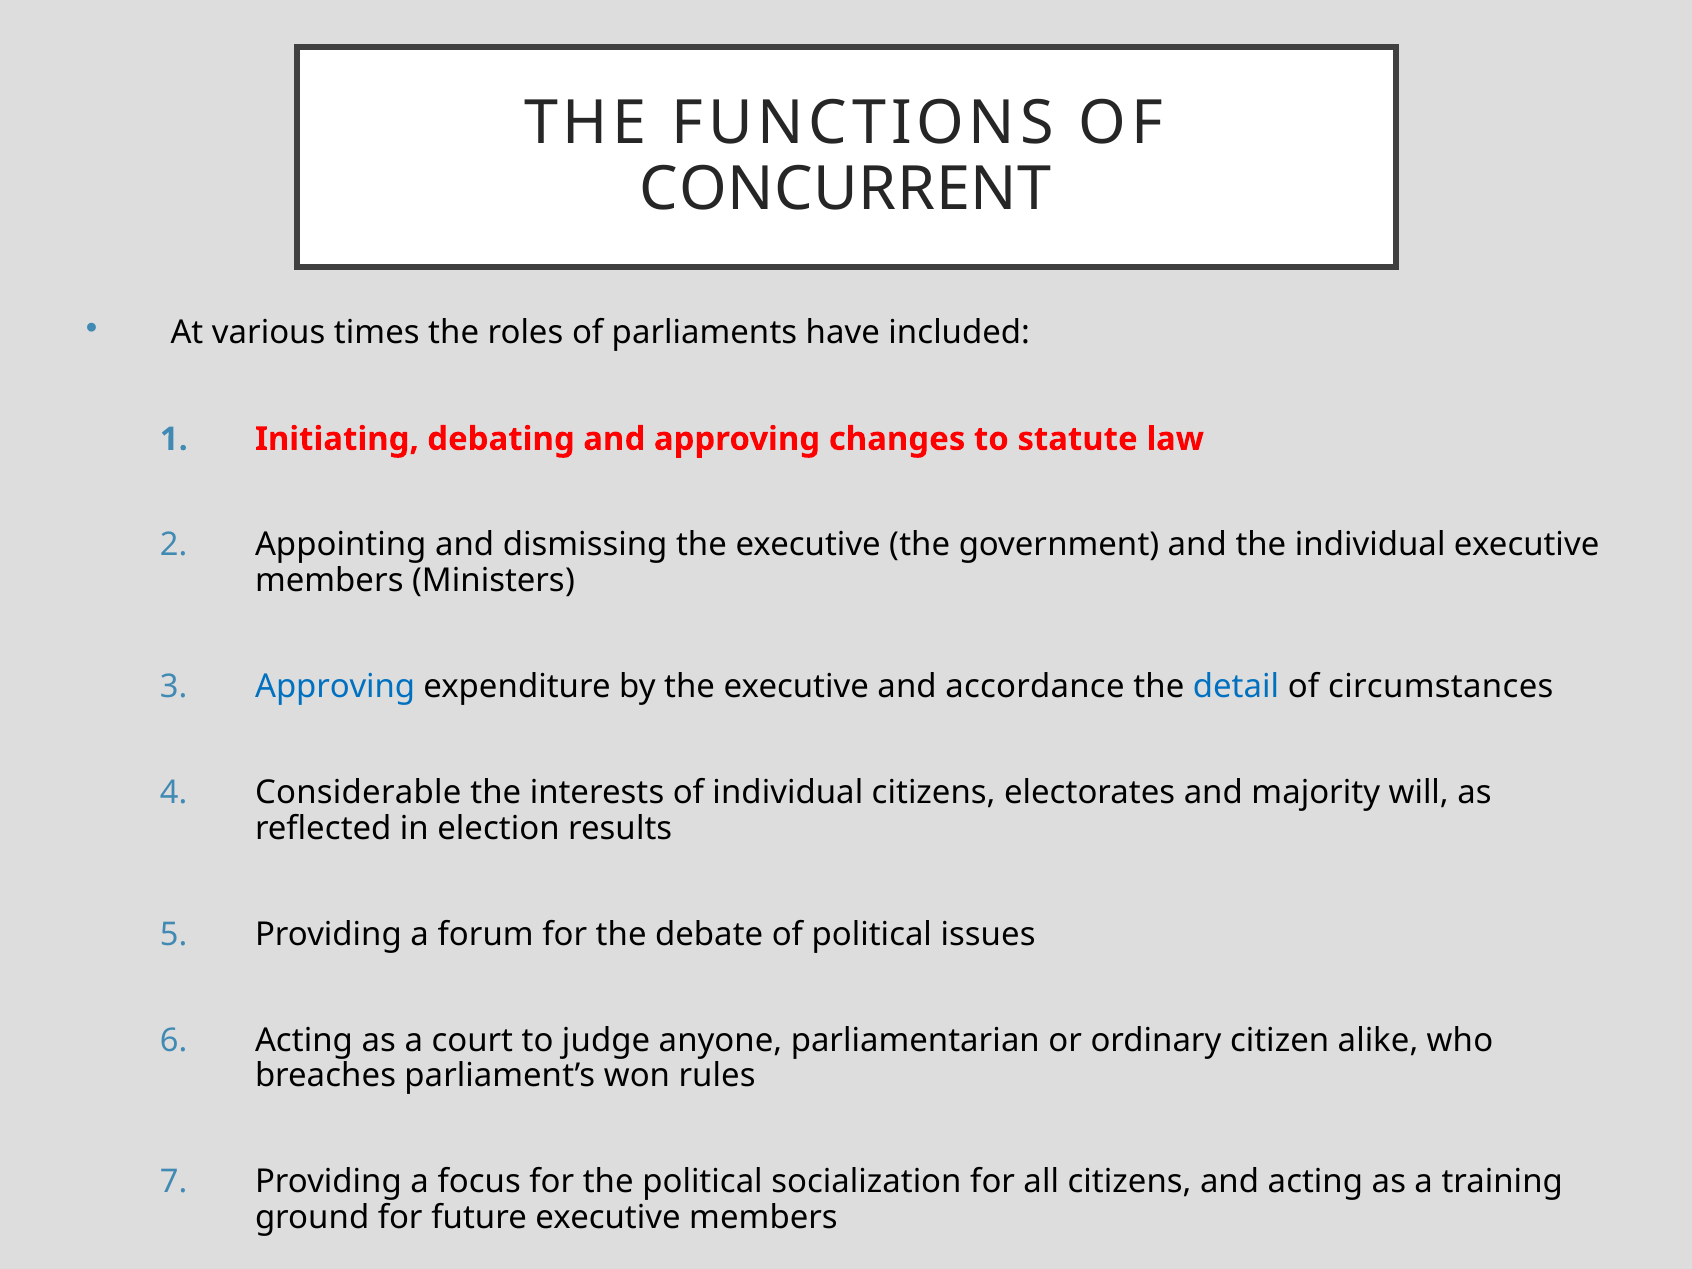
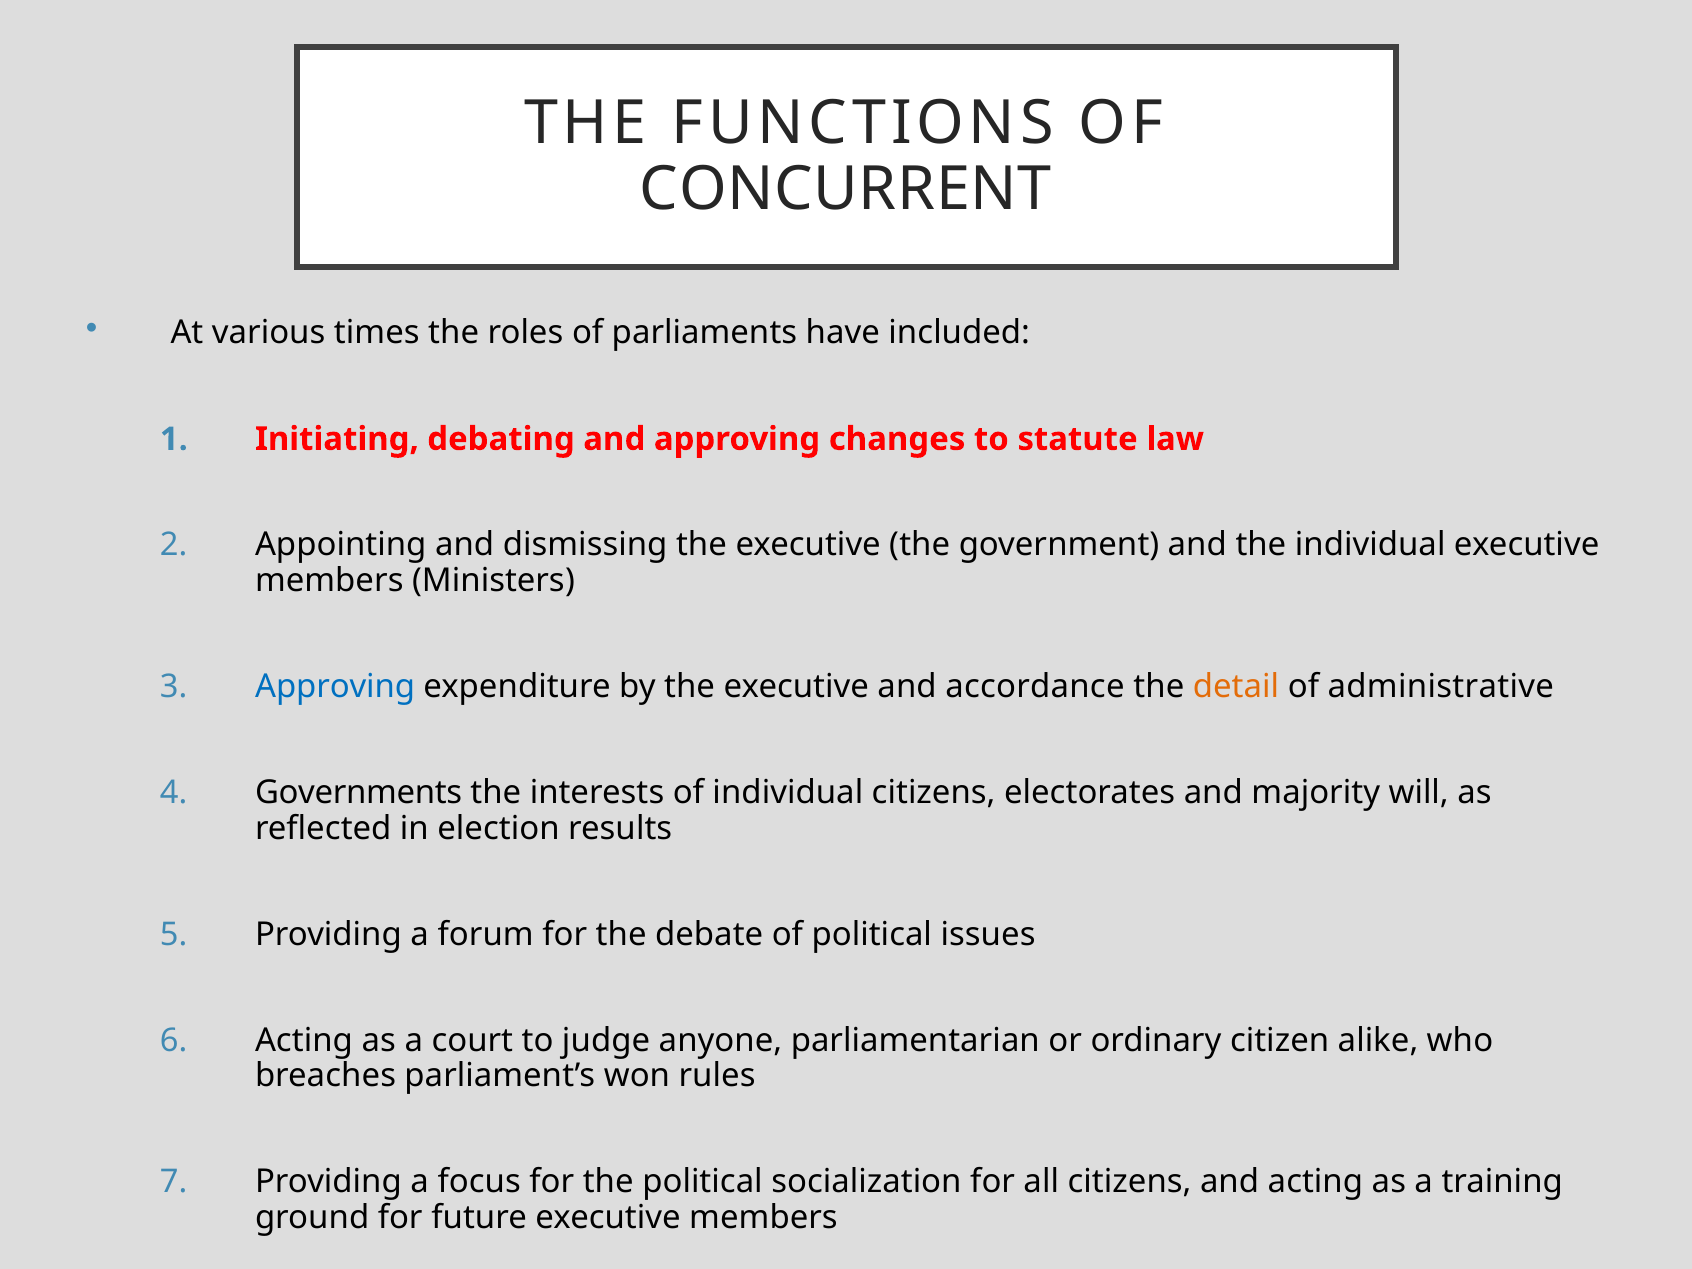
detail colour: blue -> orange
circumstances: circumstances -> administrative
Considerable: Considerable -> Governments
